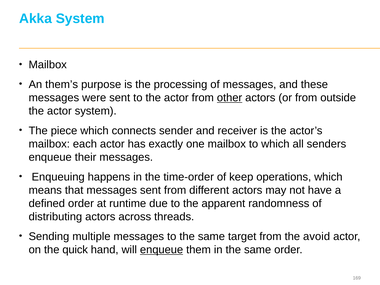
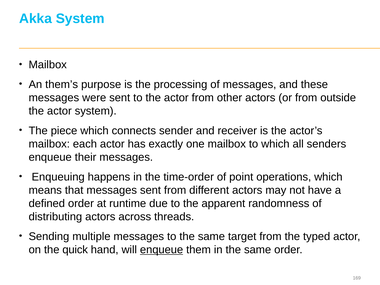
other underline: present -> none
keep: keep -> point
avoid: avoid -> typed
